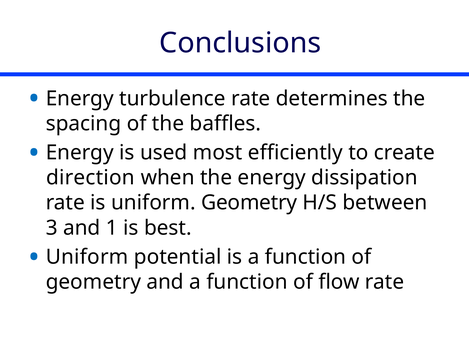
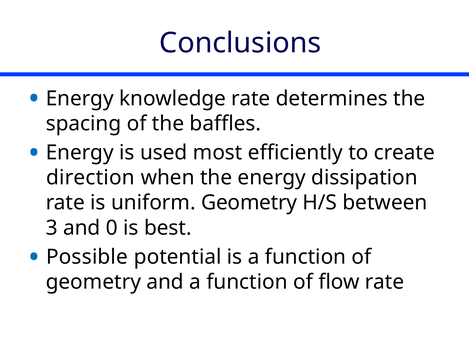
turbulence: turbulence -> knowledge
1: 1 -> 0
Uniform at (87, 257): Uniform -> Possible
